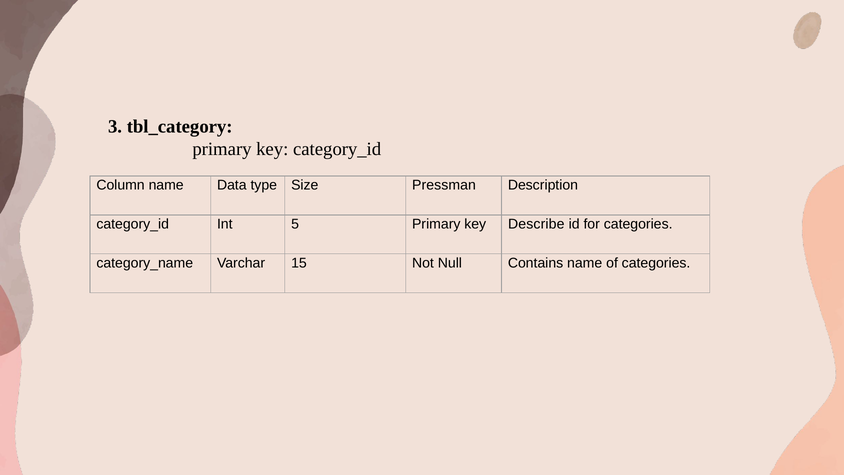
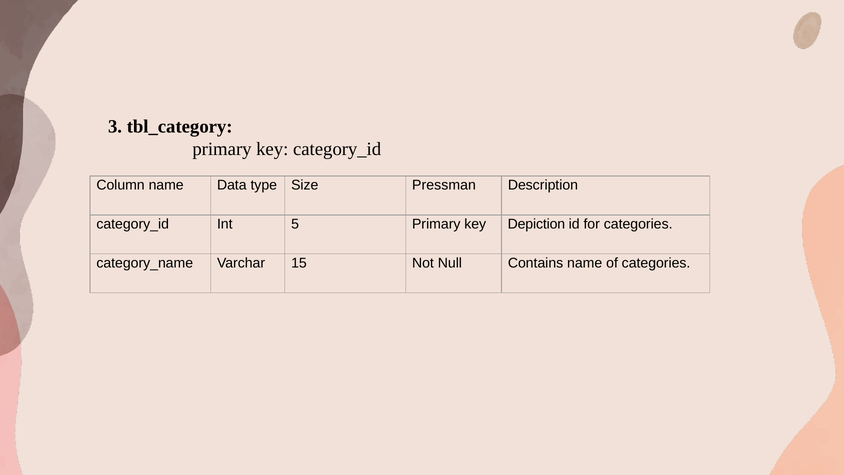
Describe: Describe -> Depiction
